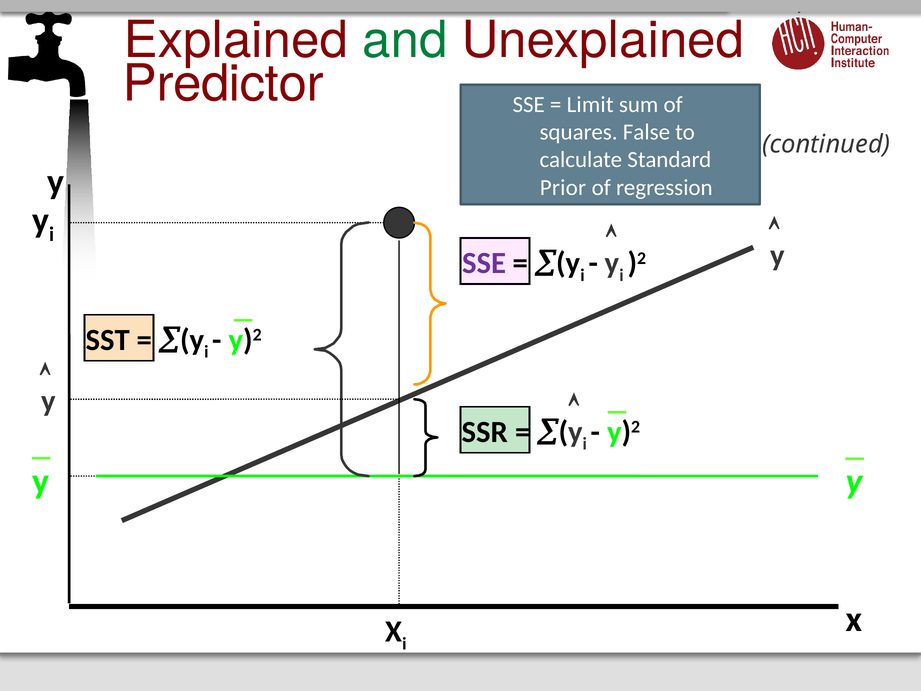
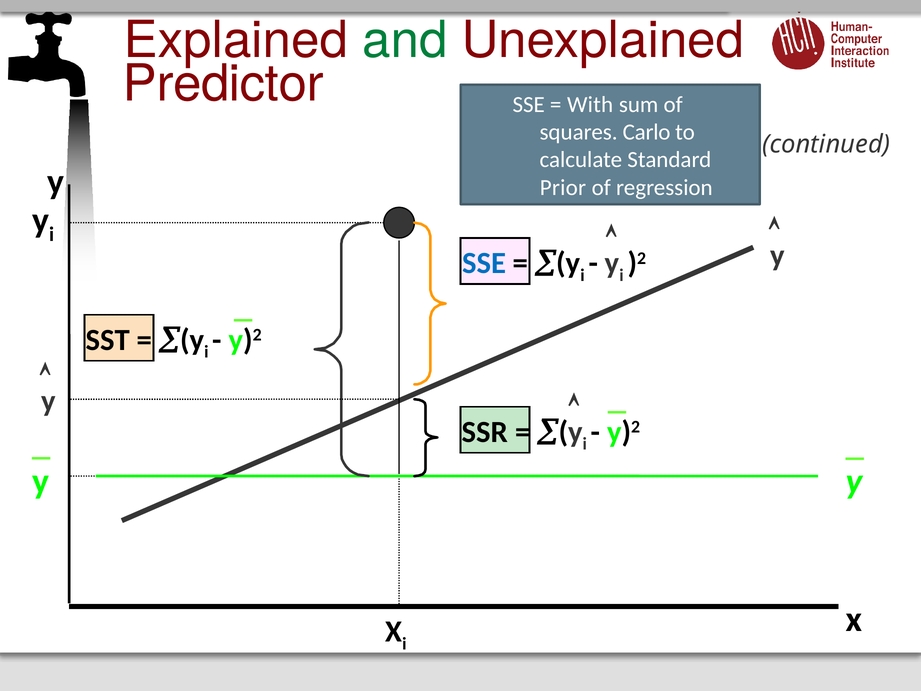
Limit: Limit -> With
False: False -> Carlo
SSE at (484, 263) colour: purple -> blue
